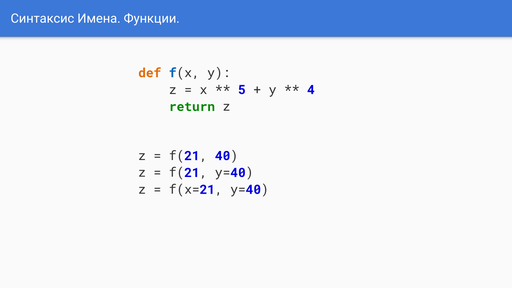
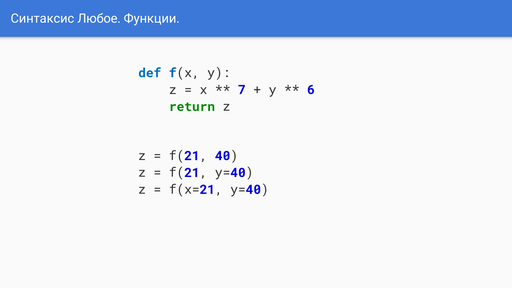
Имена: Имена -> Любое
def colour: orange -> blue
5: 5 -> 7
4: 4 -> 6
